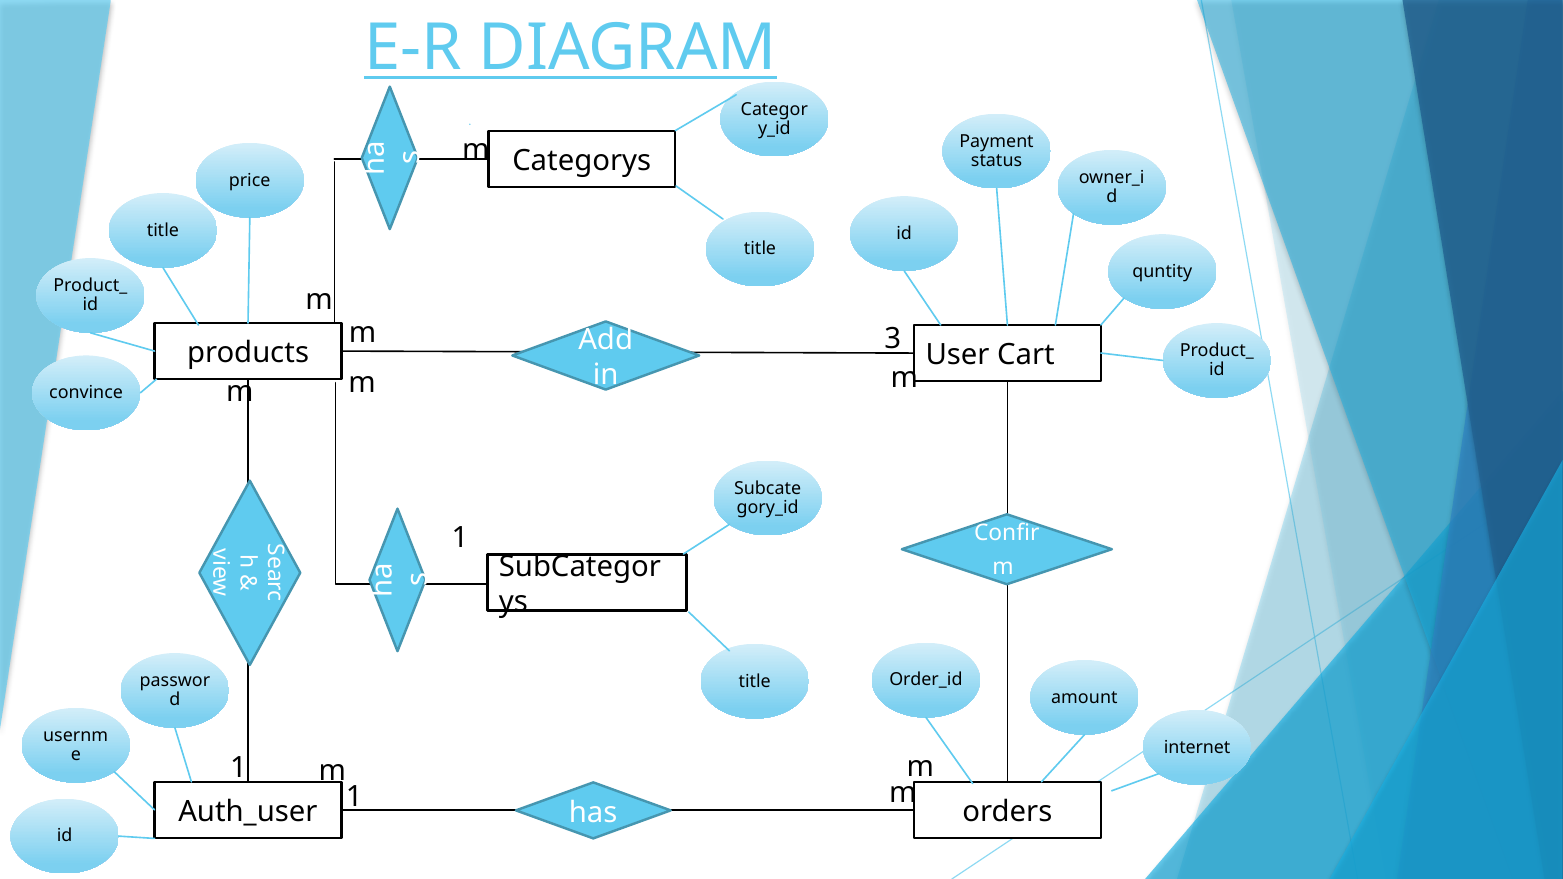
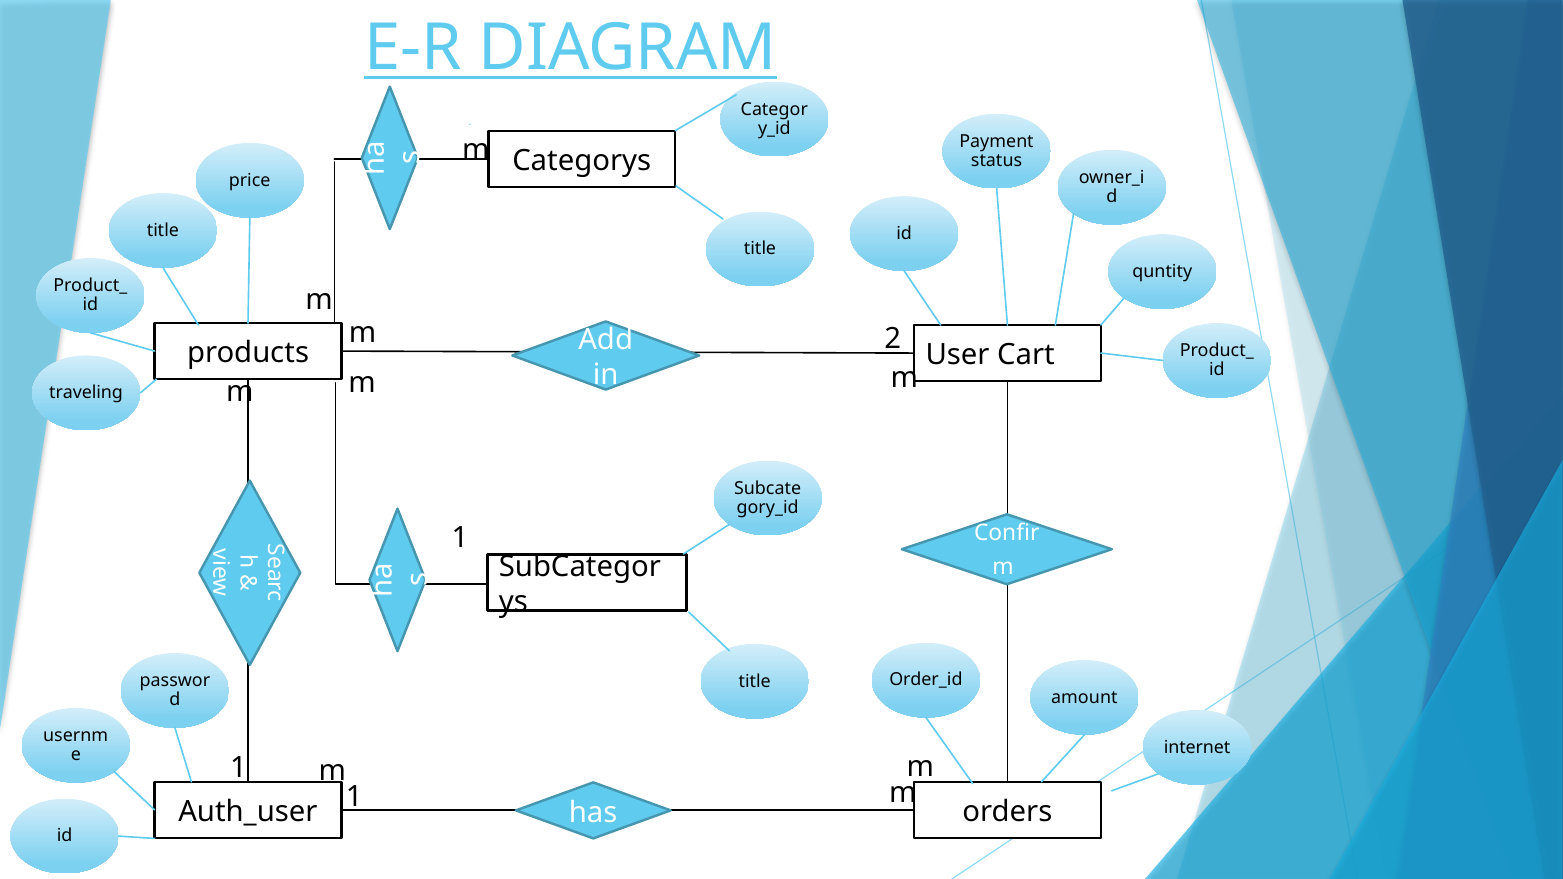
3: 3 -> 2
convince: convince -> traveling
